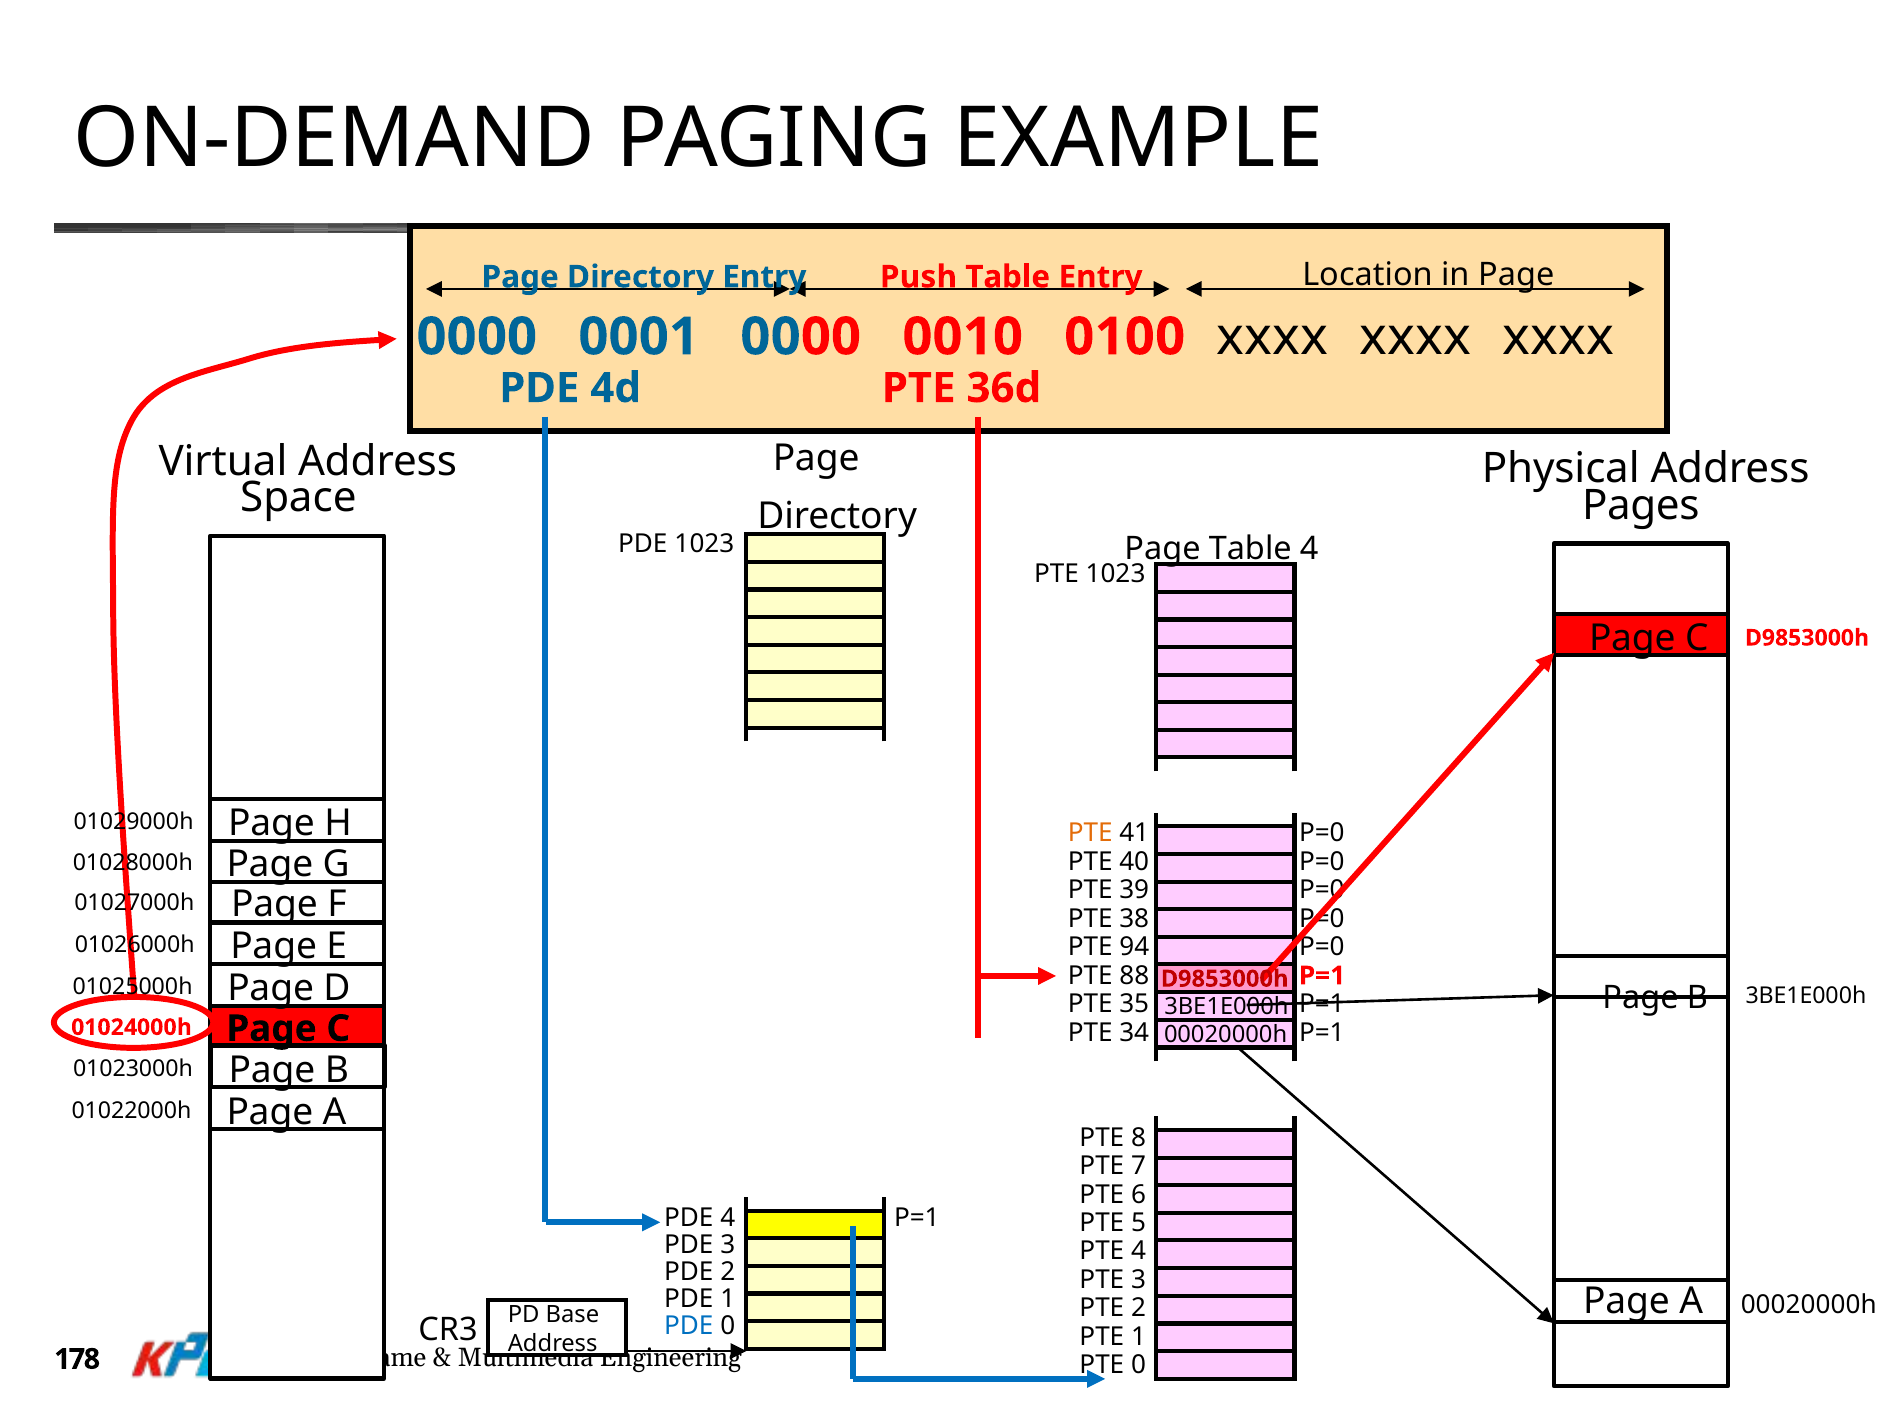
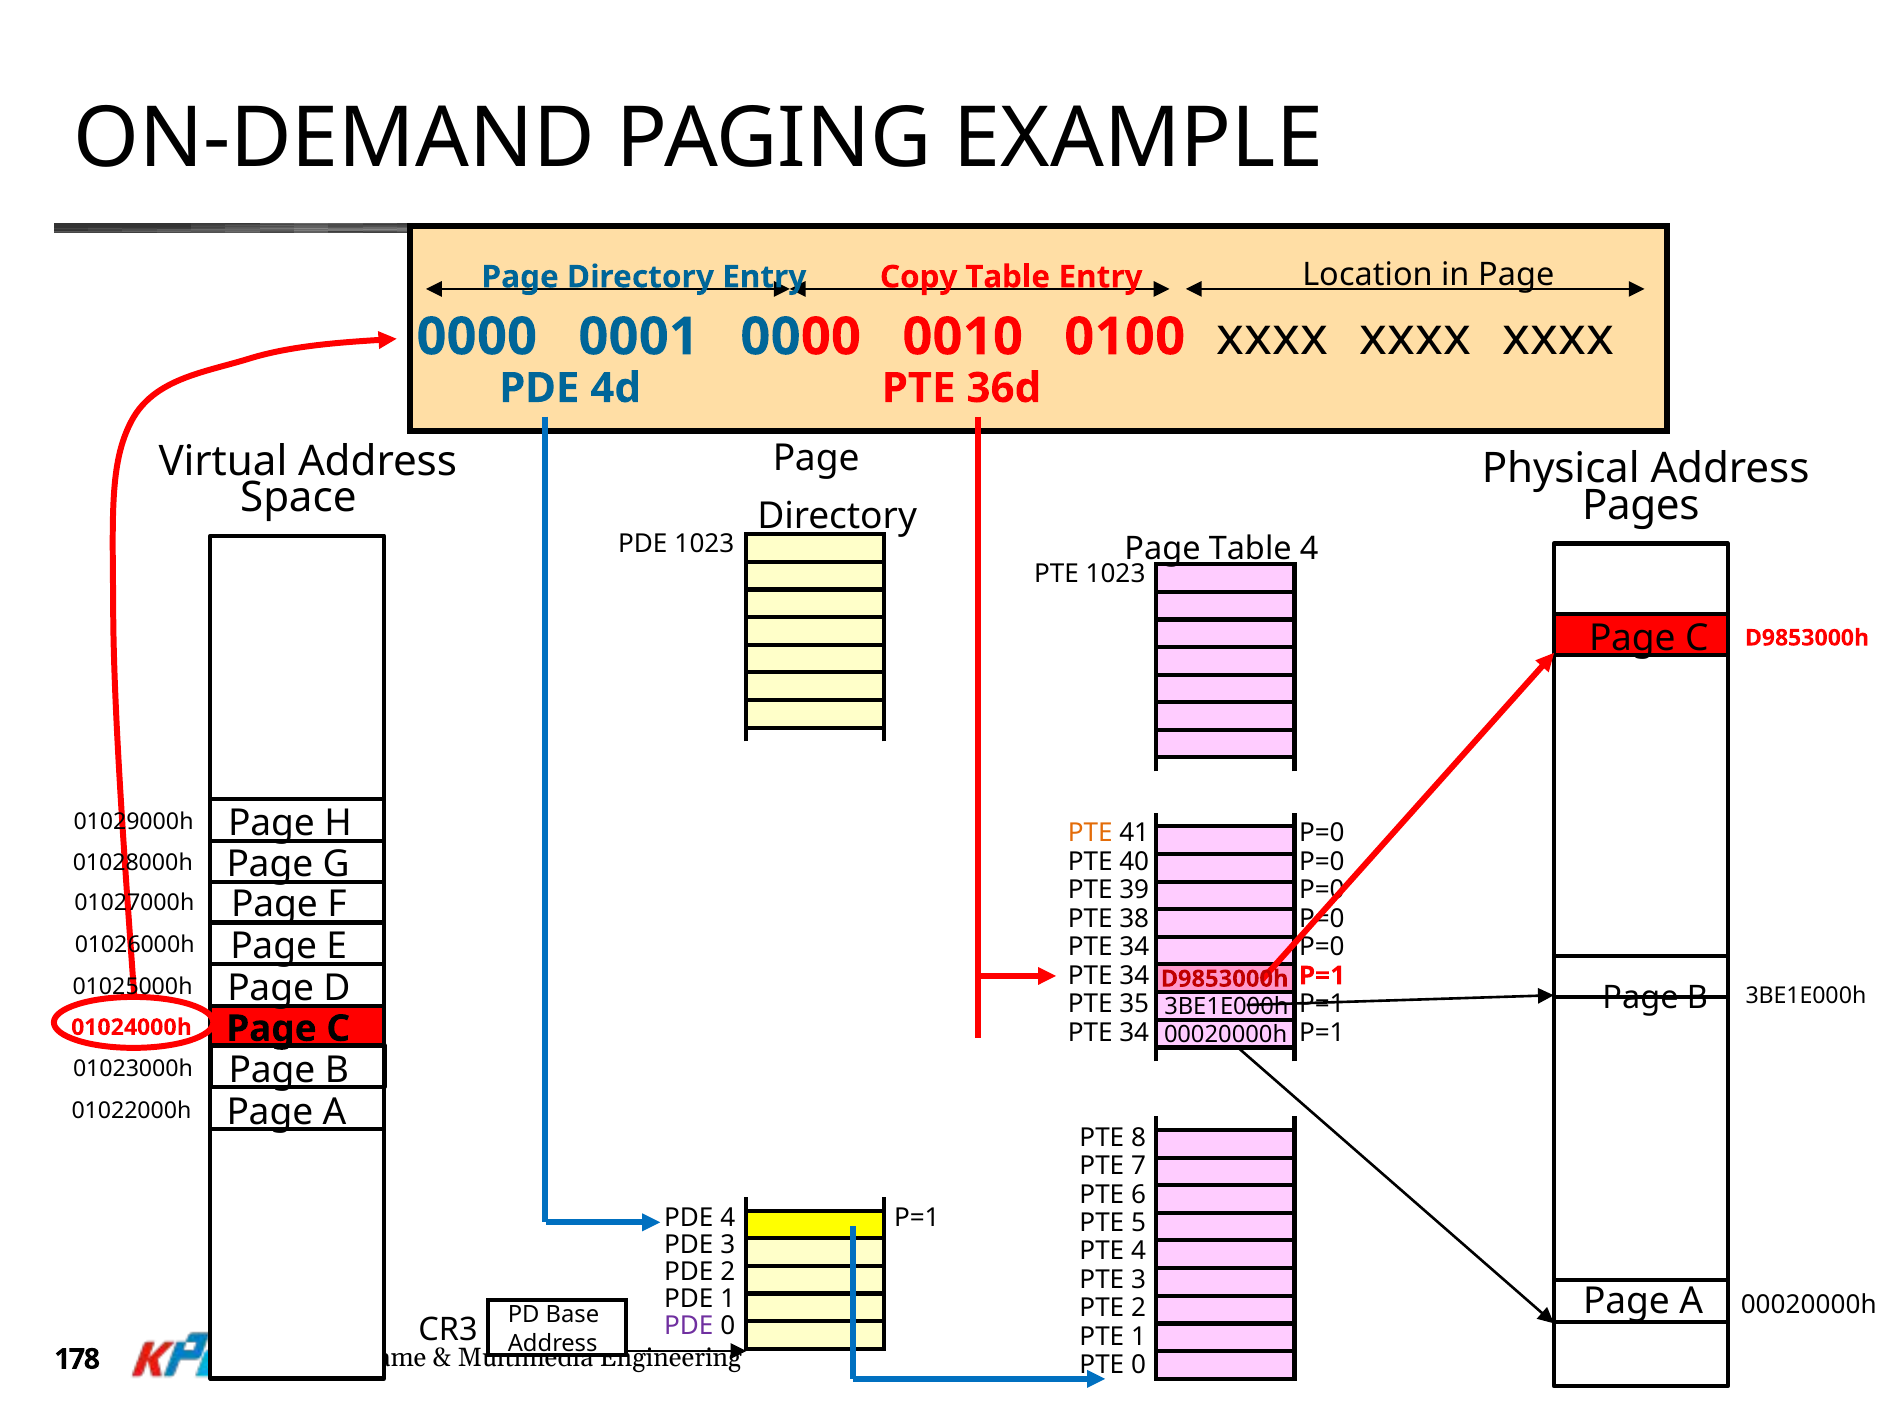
Push: Push -> Copy
94 at (1134, 947): 94 -> 34
88 at (1134, 976): 88 -> 34
PDE at (689, 1326) colour: blue -> purple
